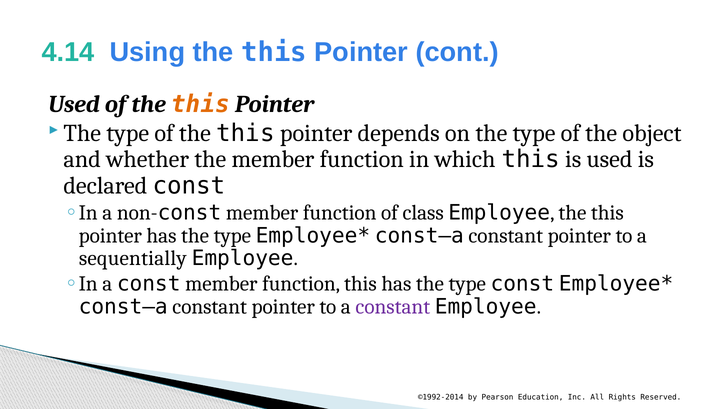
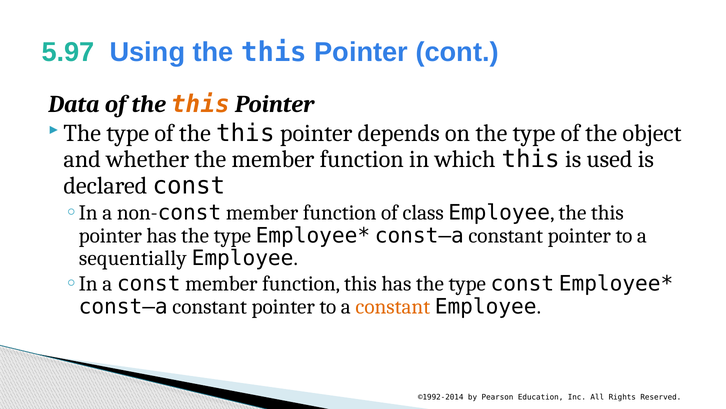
4.14: 4.14 -> 5.97
Used at (74, 104): Used -> Data
constant at (393, 306) colour: purple -> orange
